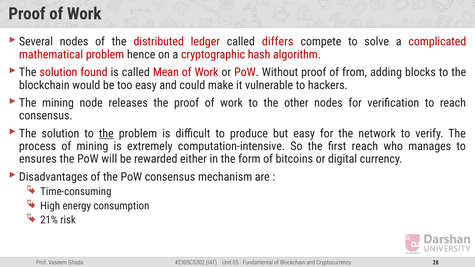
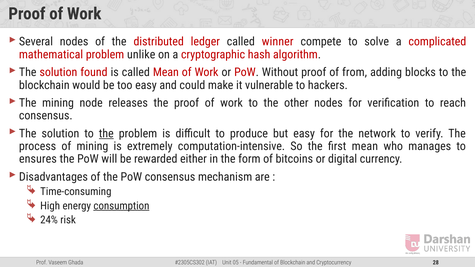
differs: differs -> winner
hence: hence -> unlike
first reach: reach -> mean
consumption underline: none -> present
21%: 21% -> 24%
